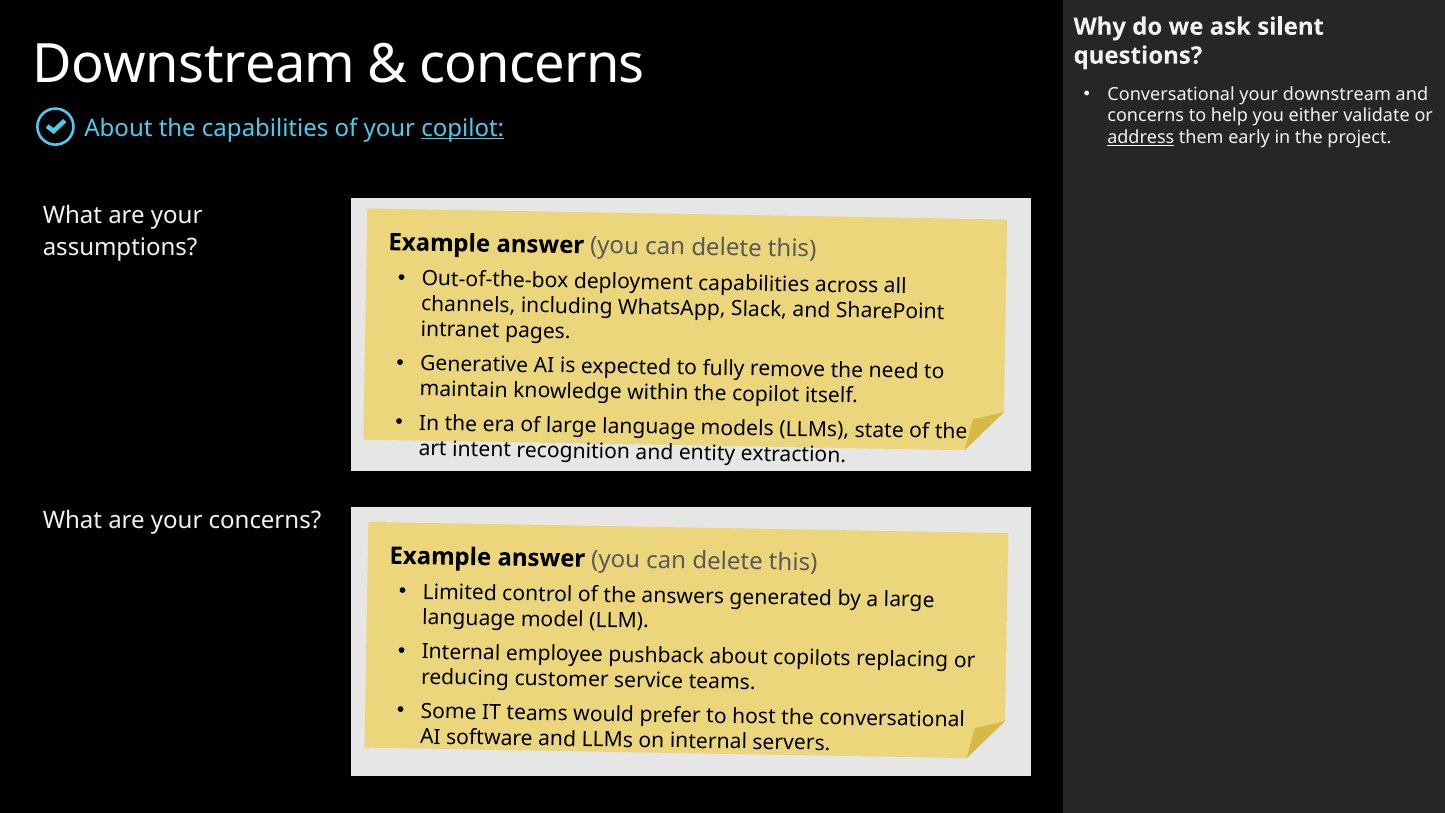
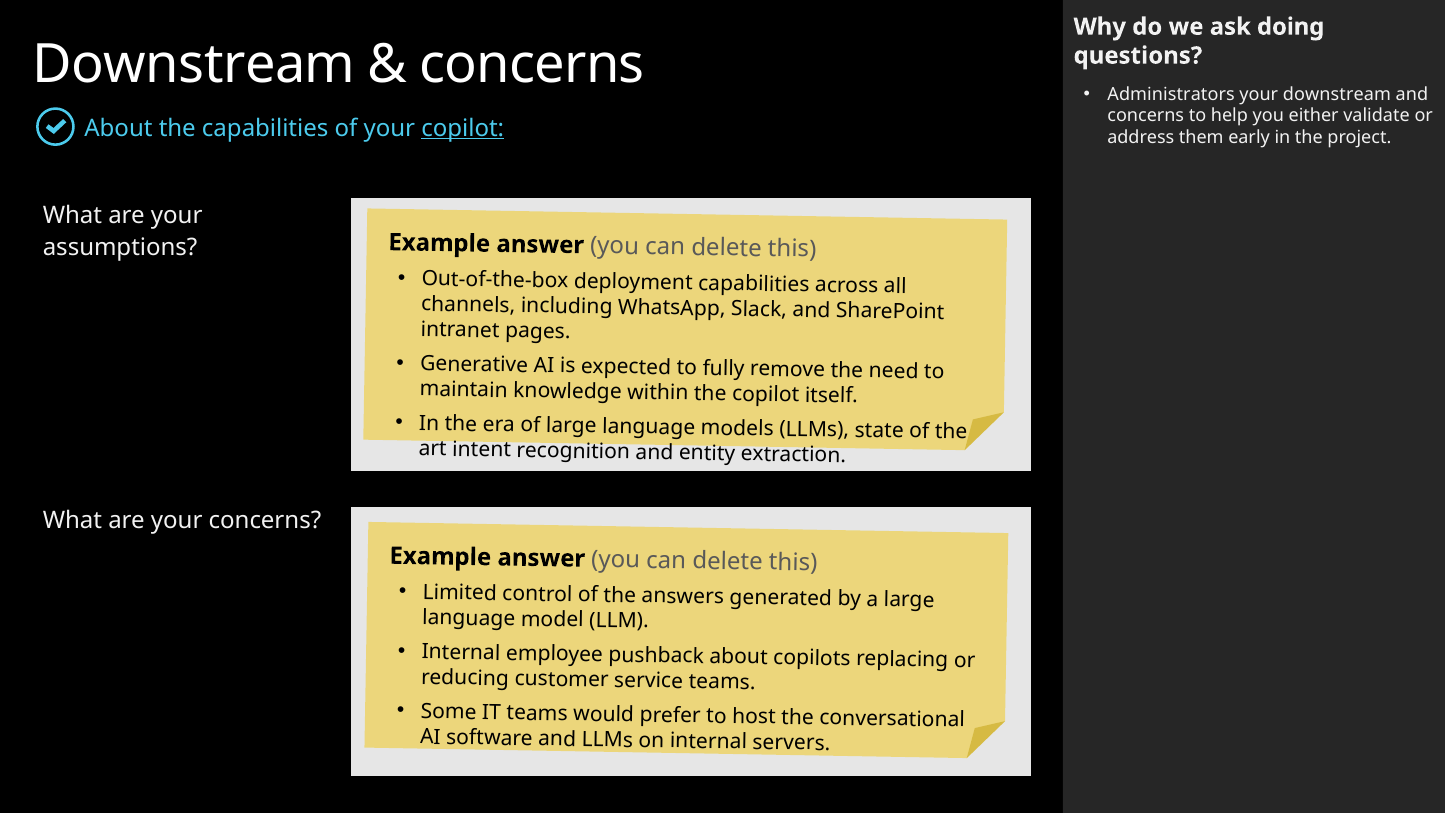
silent: silent -> doing
Conversational at (1171, 94): Conversational -> Administrators
address underline: present -> none
